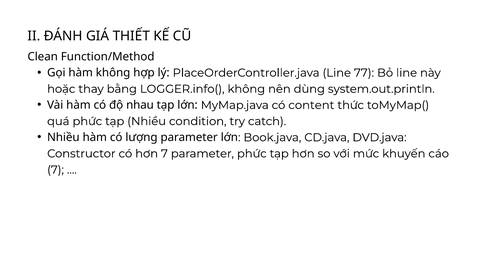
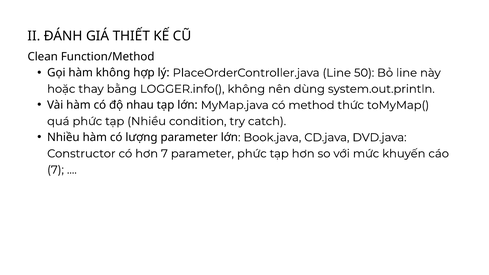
77: 77 -> 50
content: content -> method
